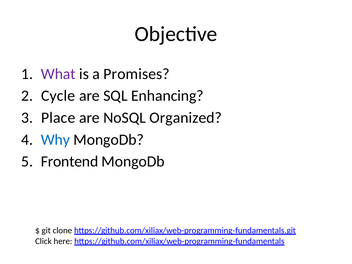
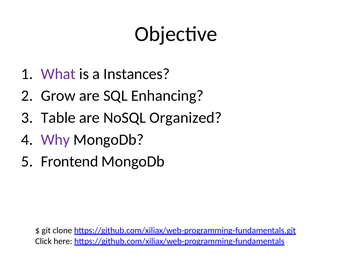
Promises: Promises -> Instances
Cycle: Cycle -> Grow
Place: Place -> Table
Why colour: blue -> purple
